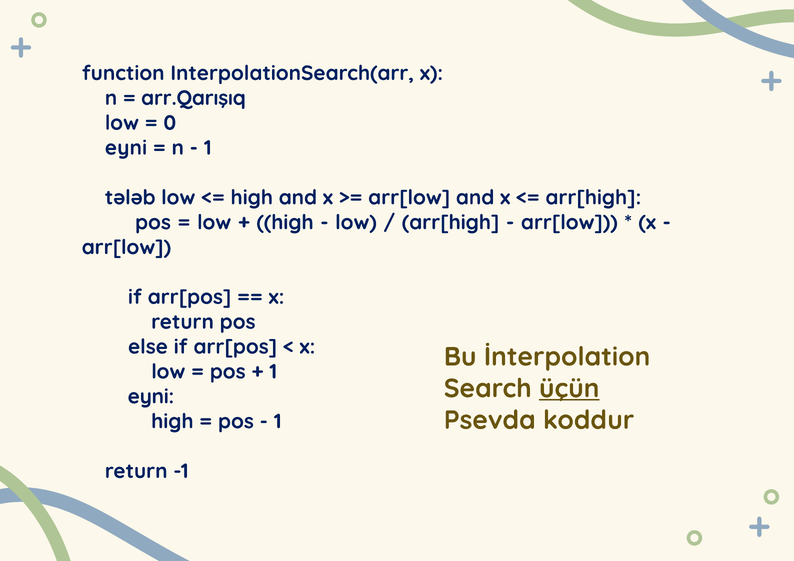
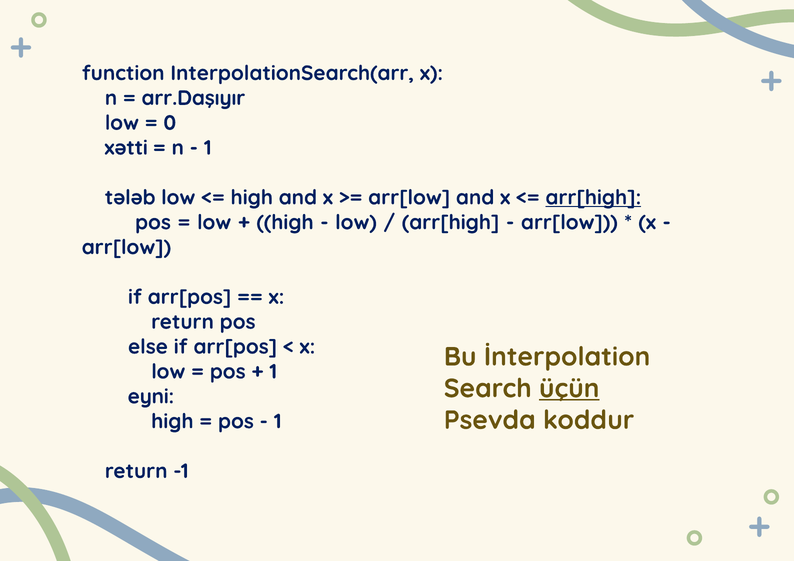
arr.Qarışıq: arr.Qarışıq -> arr.Daşıyır
eyni at (126, 148): eyni -> xətti
arr[high at (593, 198) underline: none -> present
